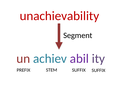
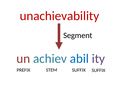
abil colour: purple -> blue
